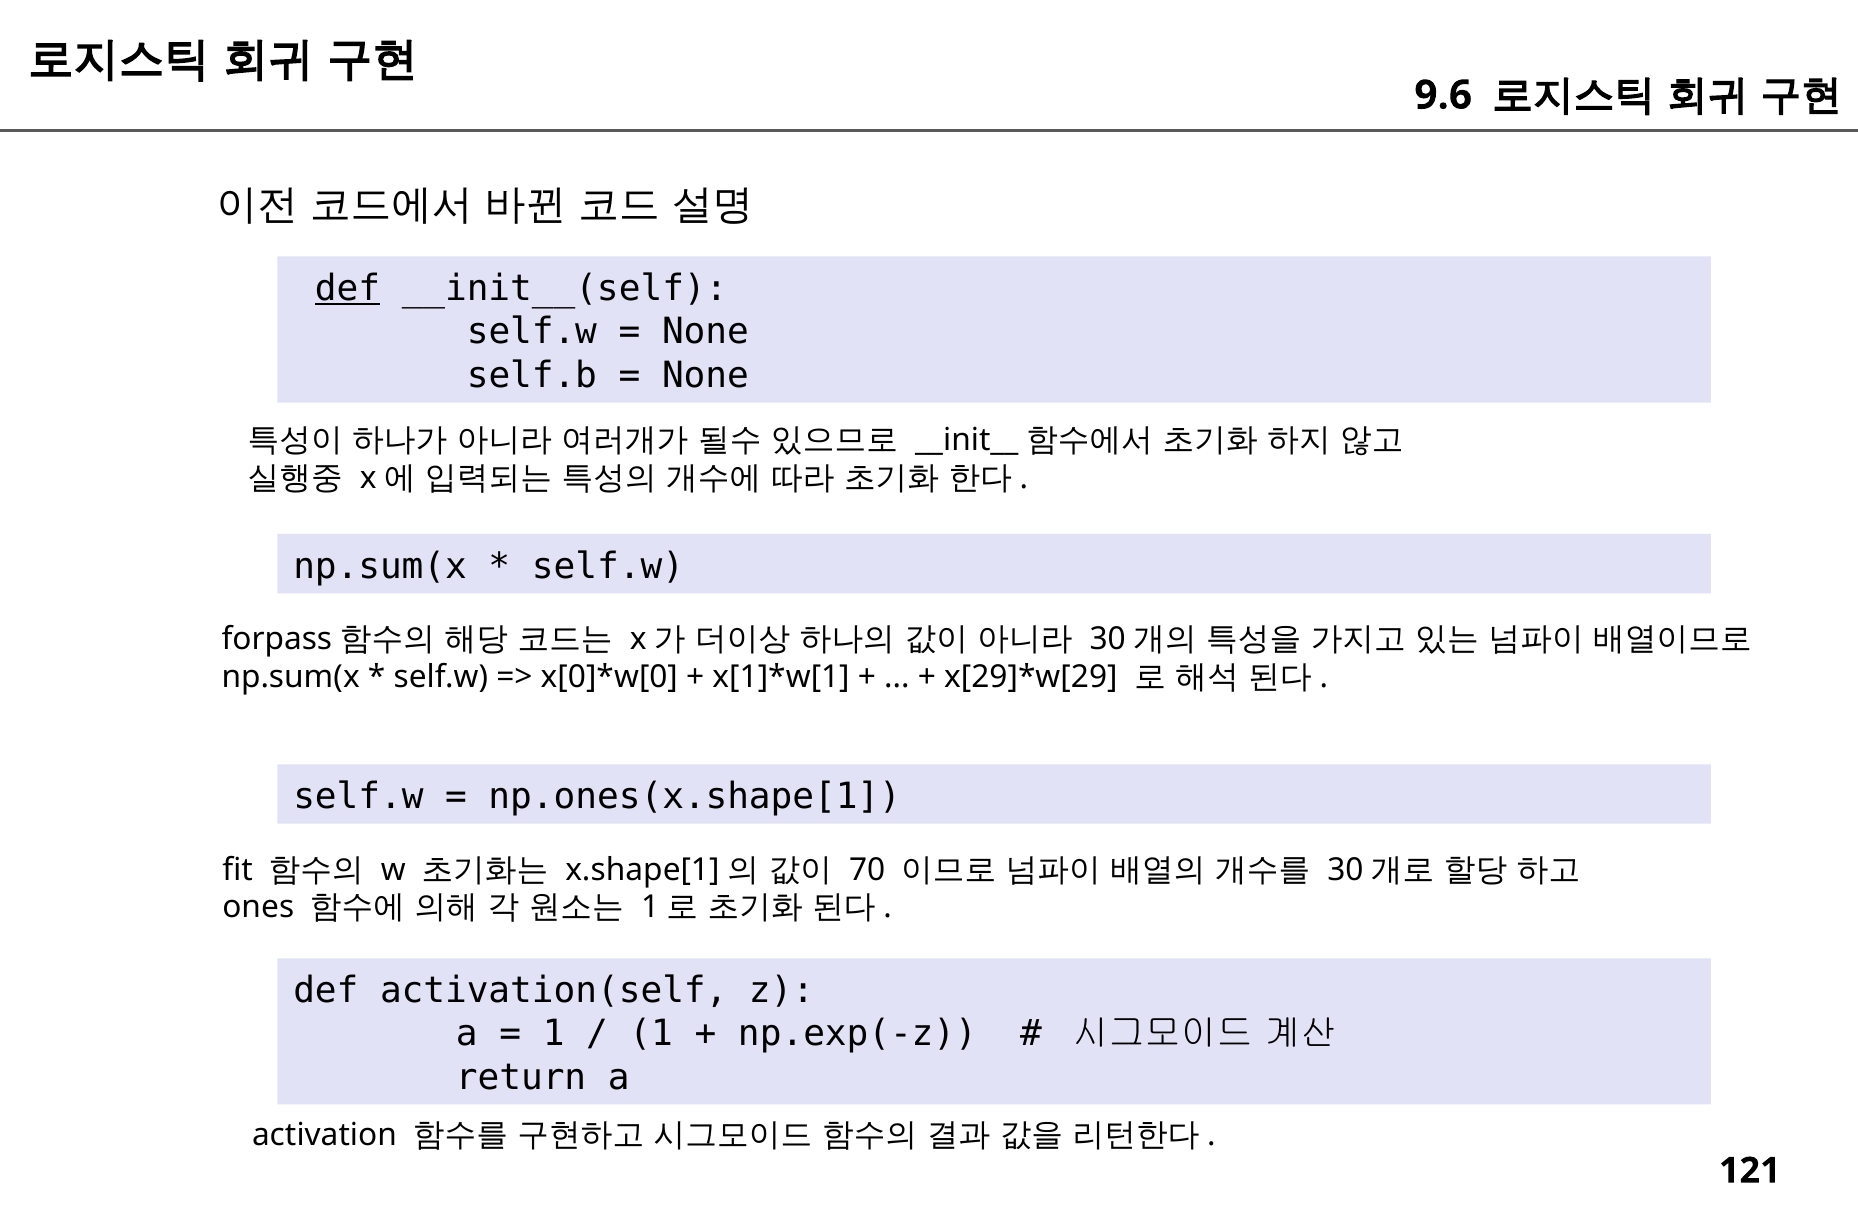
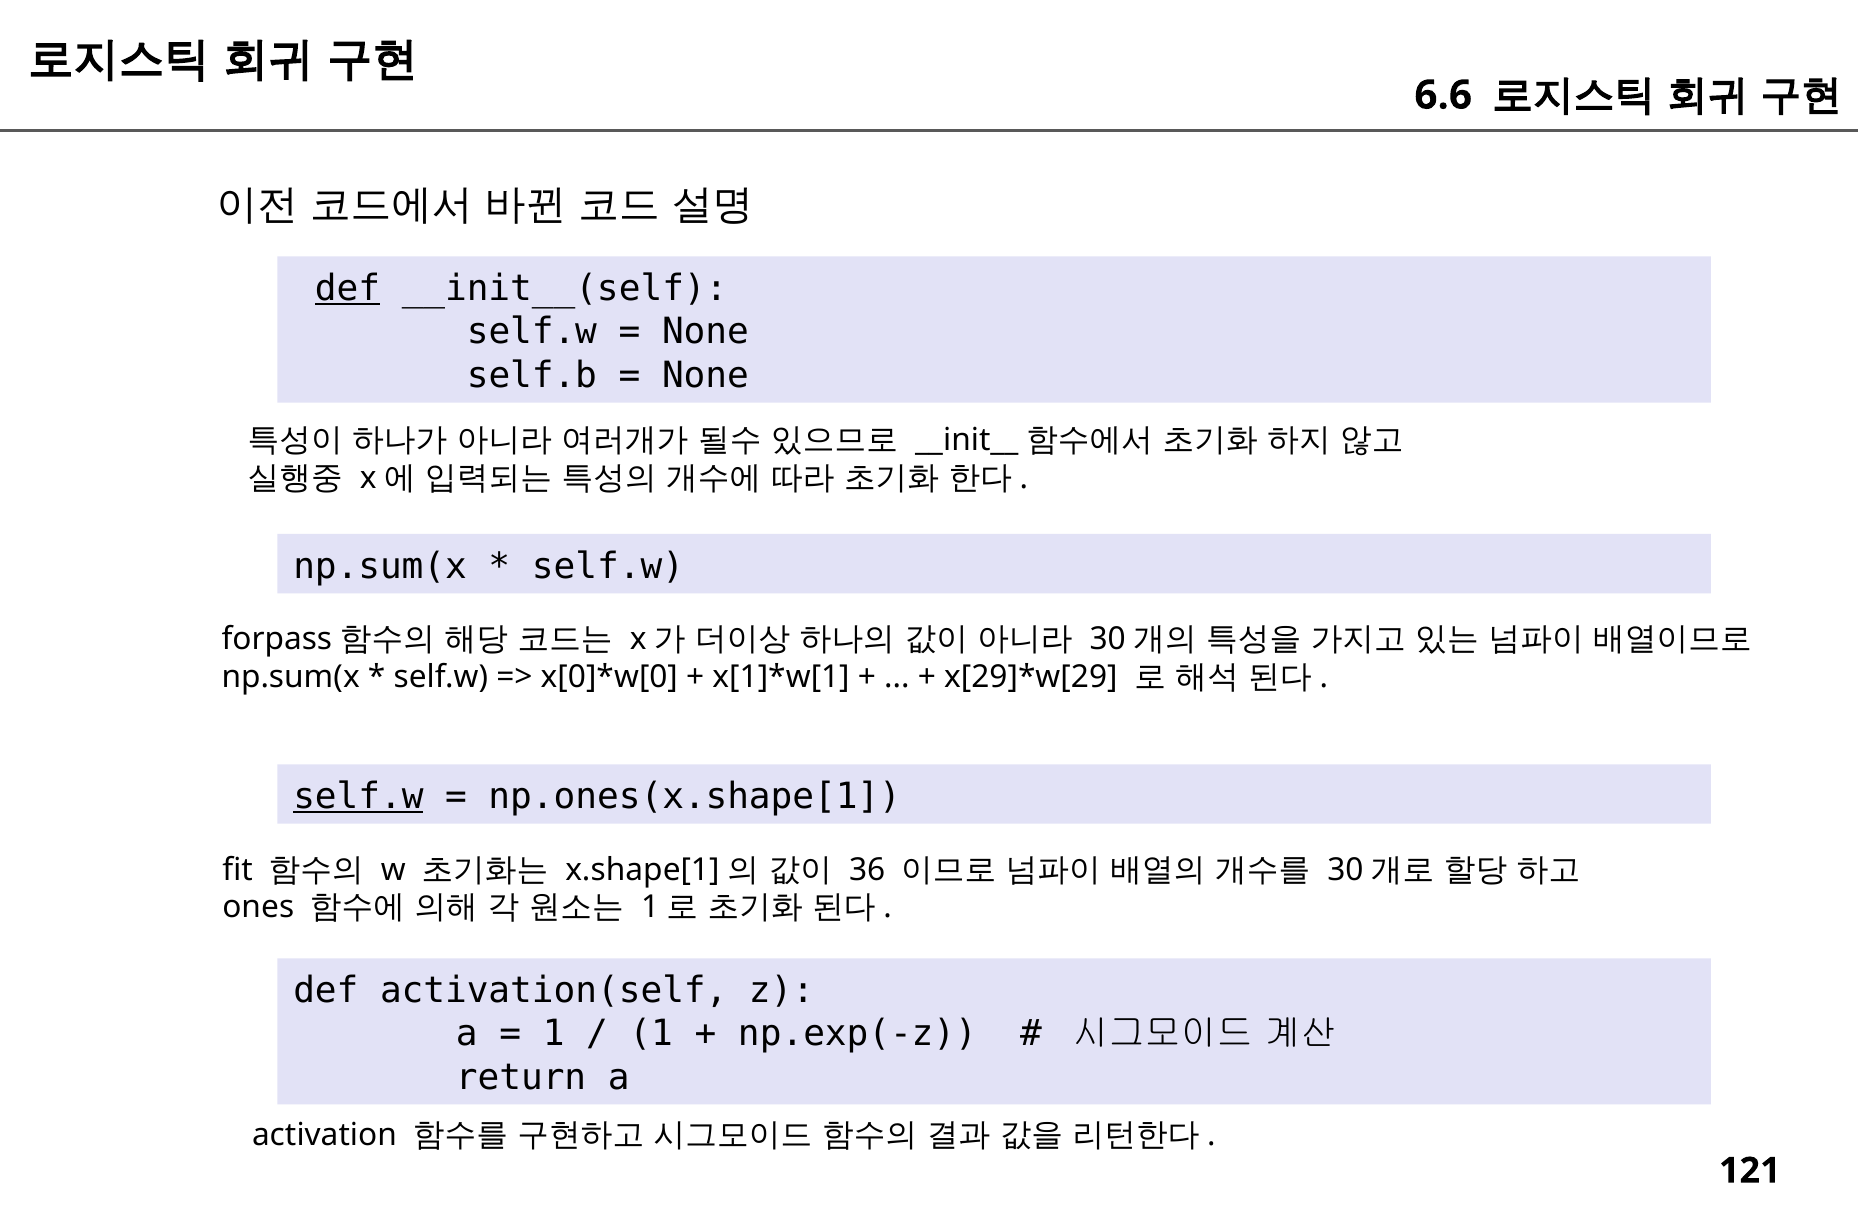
9.6: 9.6 -> 6.6
self.w at (358, 797) underline: none -> present
70: 70 -> 36
